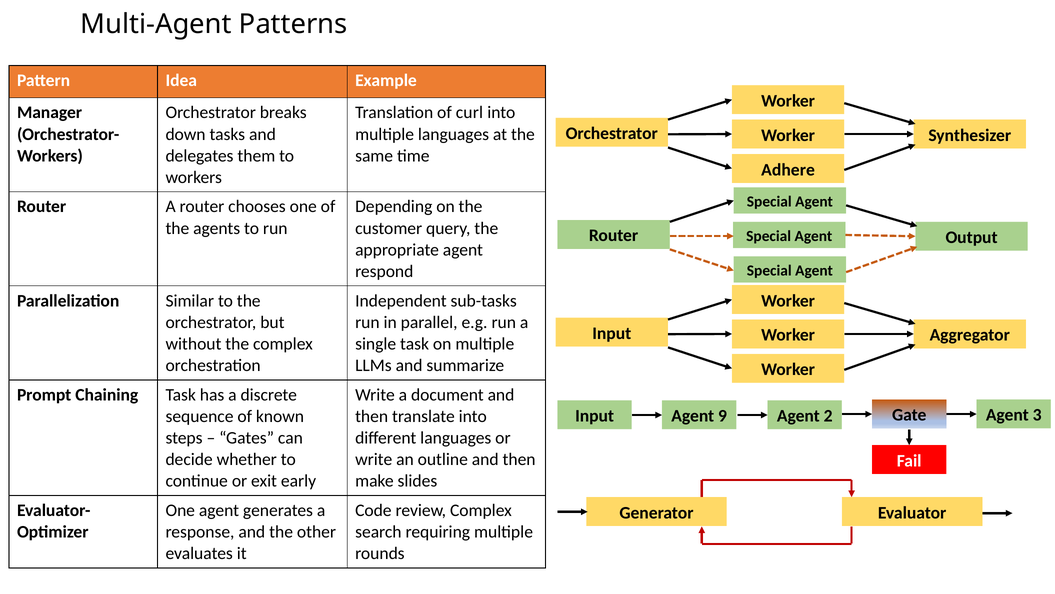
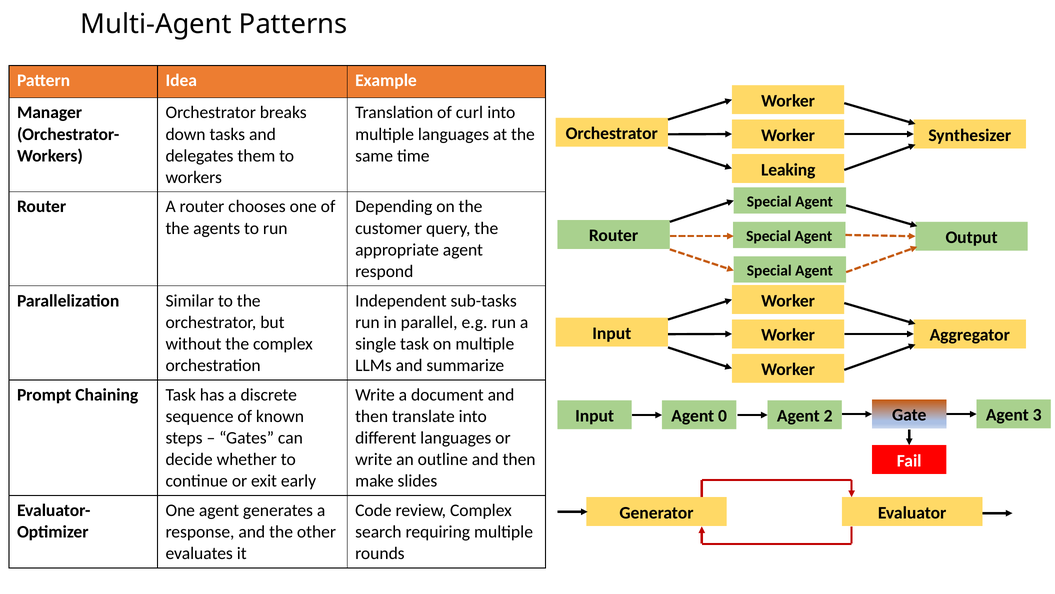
Adhere: Adhere -> Leaking
9: 9 -> 0
